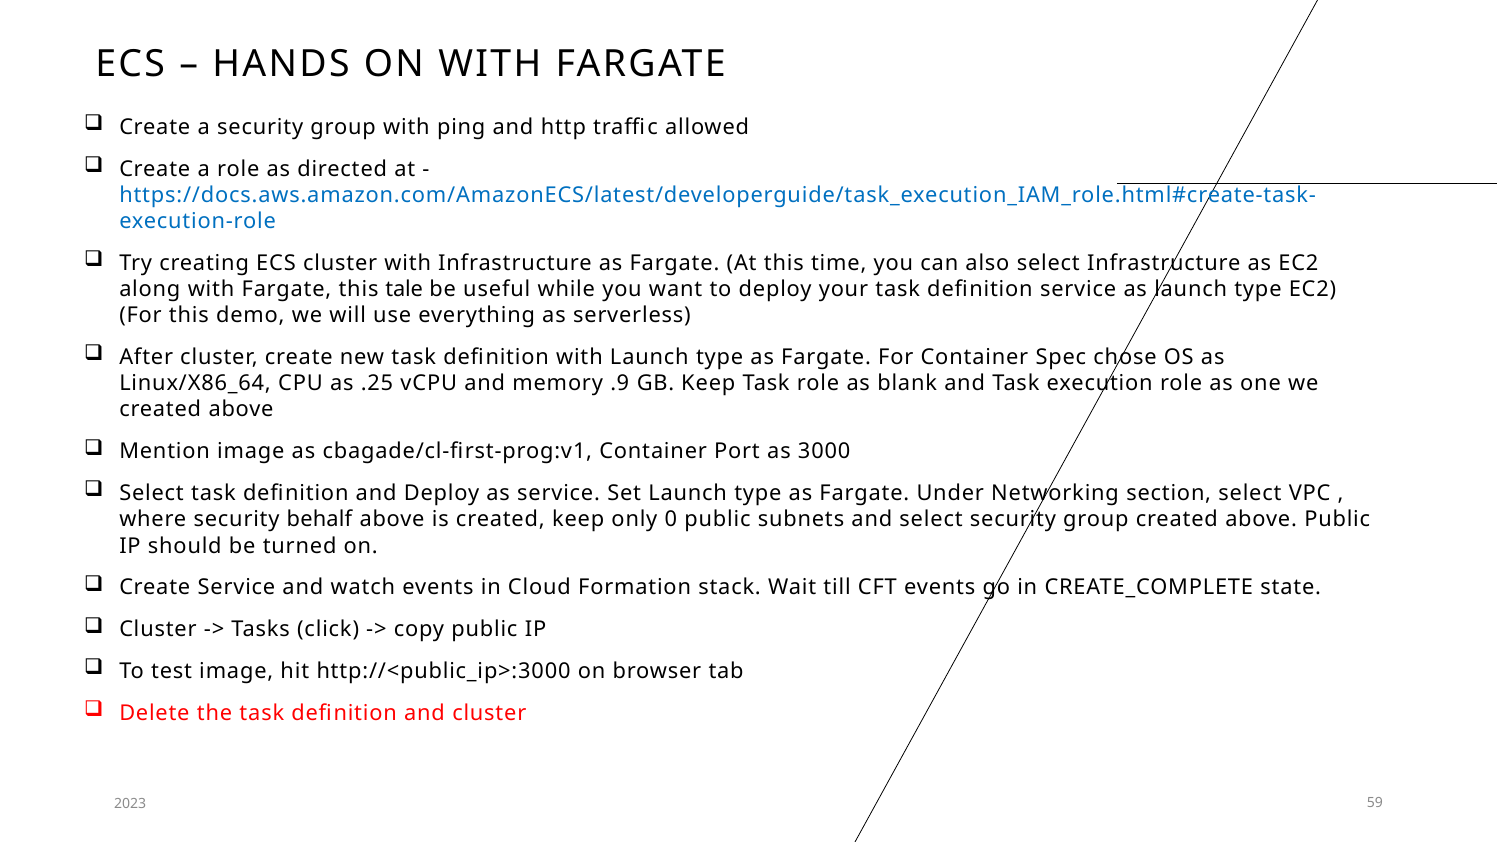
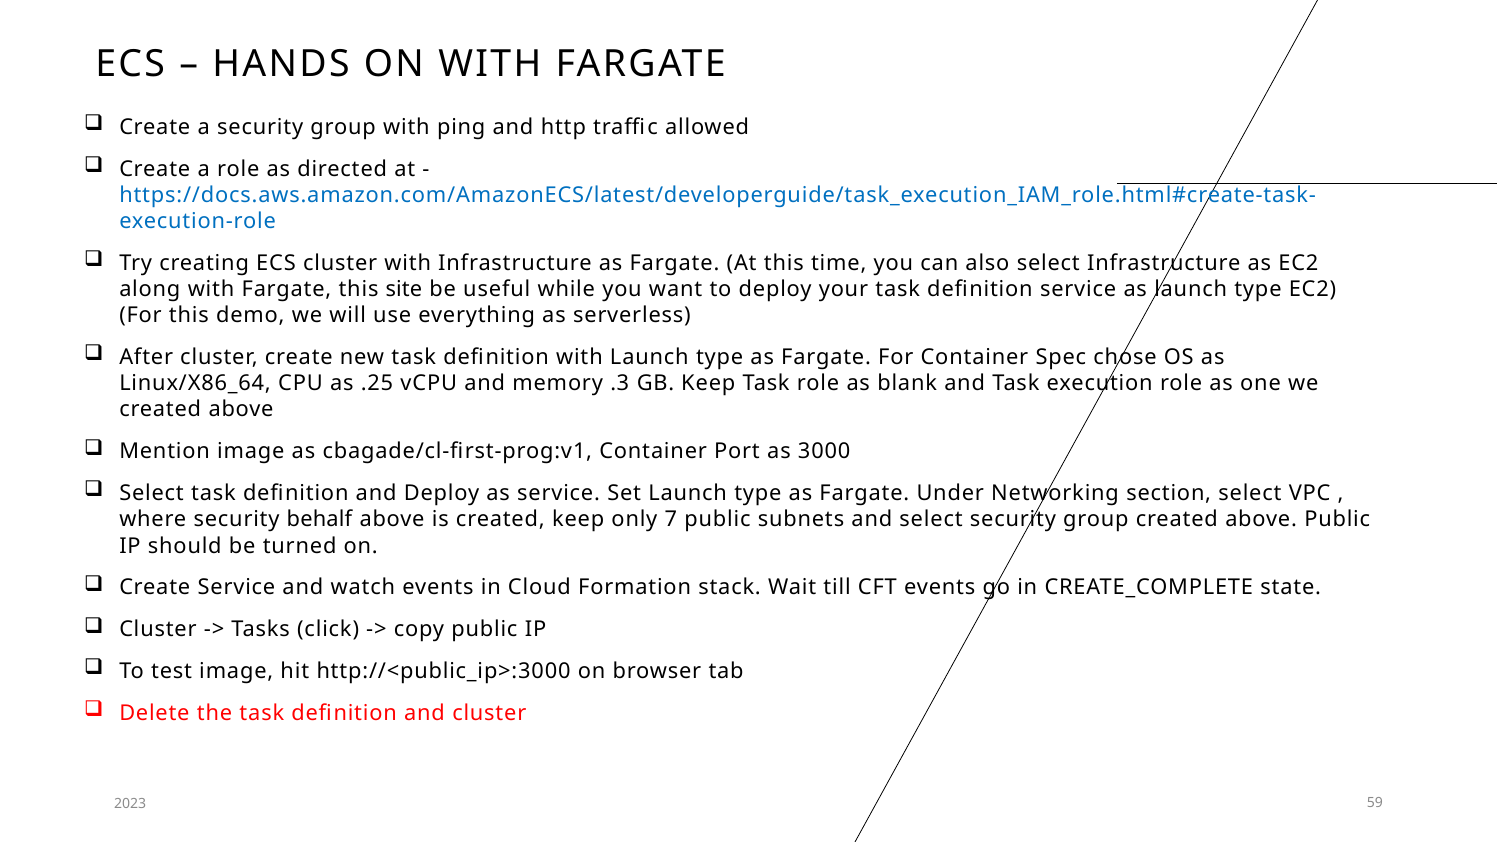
tale: tale -> site
.9: .9 -> .3
0: 0 -> 7
